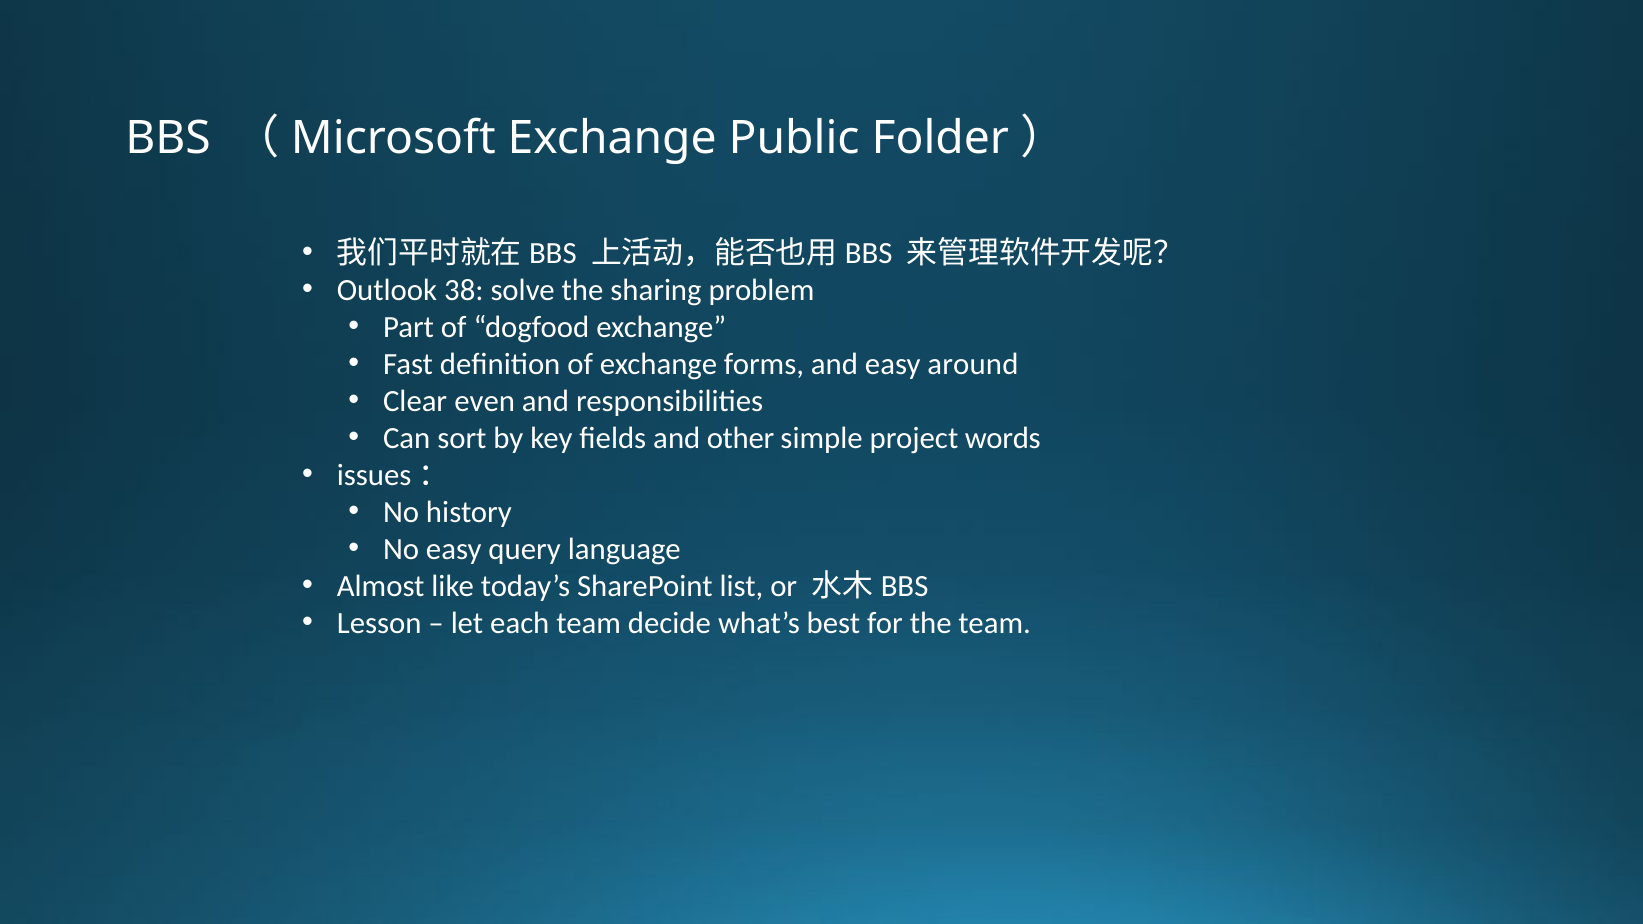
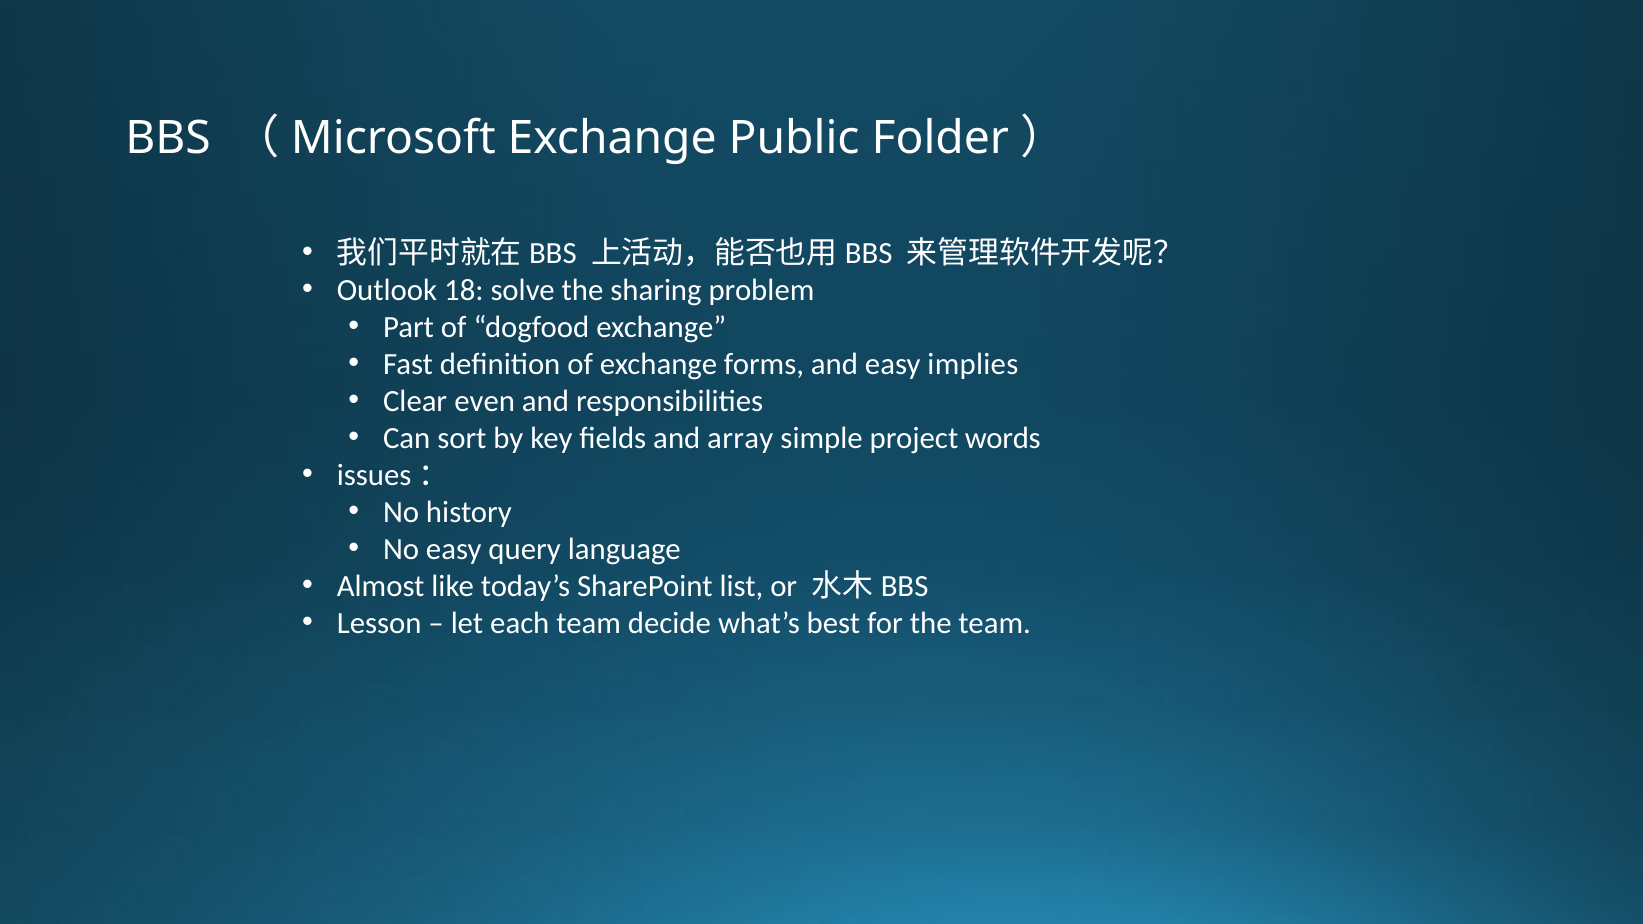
38: 38 -> 18
around: around -> implies
other: other -> array
